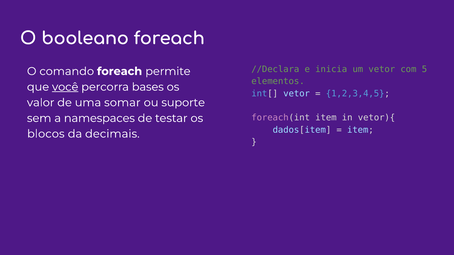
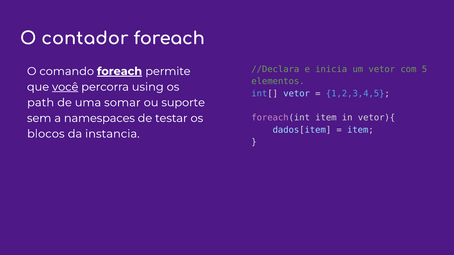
booleano: booleano -> contador
foreach at (120, 71) underline: none -> present
bases: bases -> using
valor: valor -> path
decimais: decimais -> instancia
